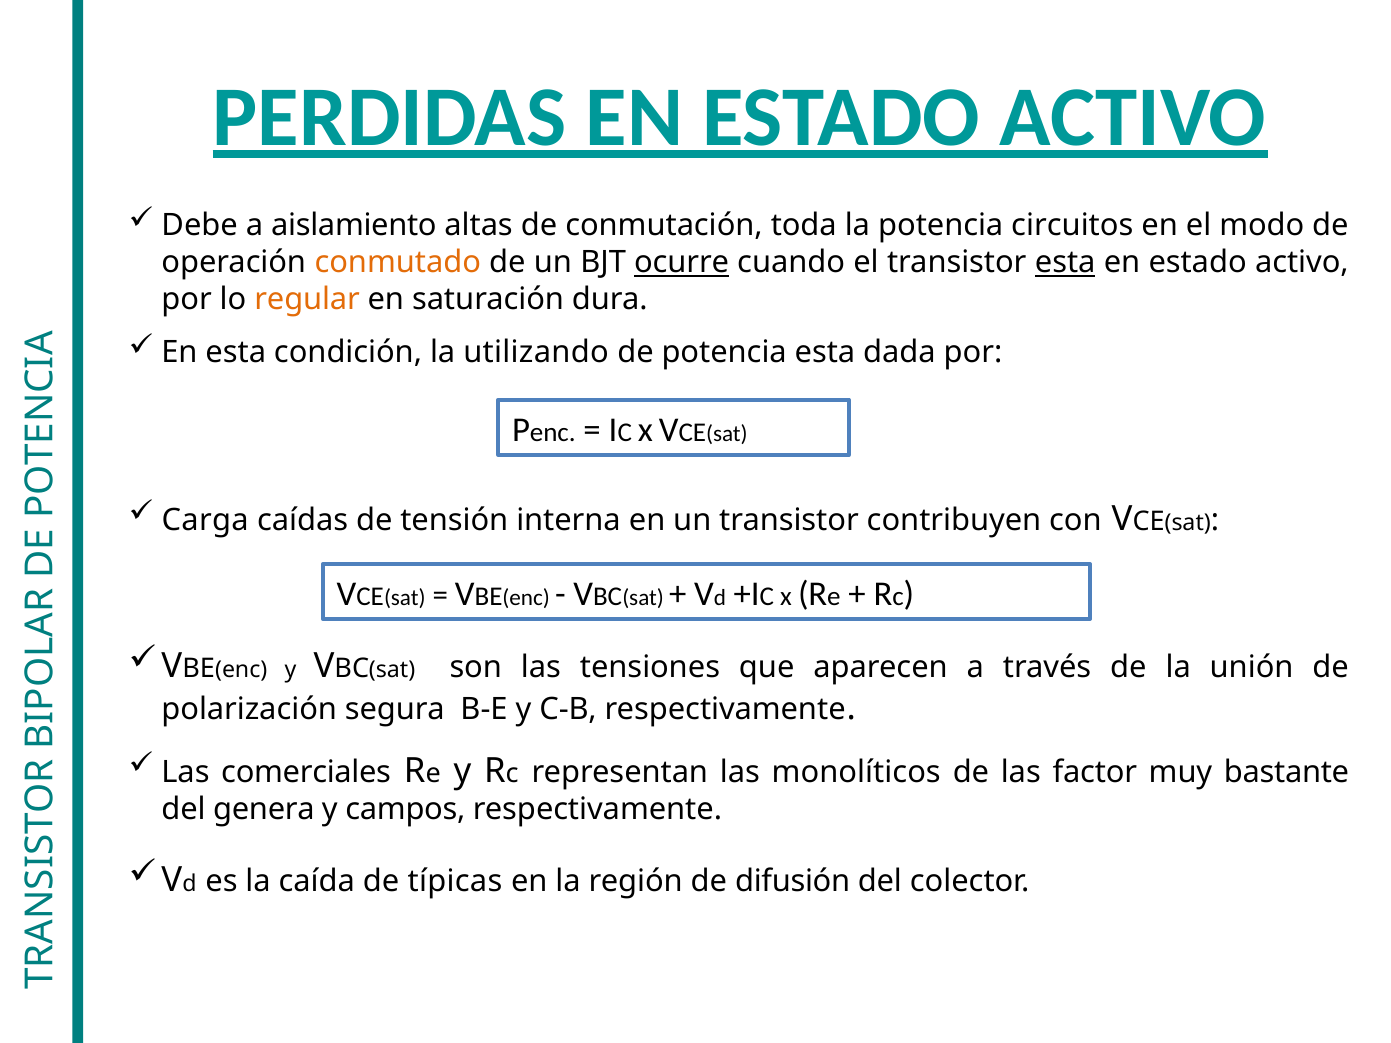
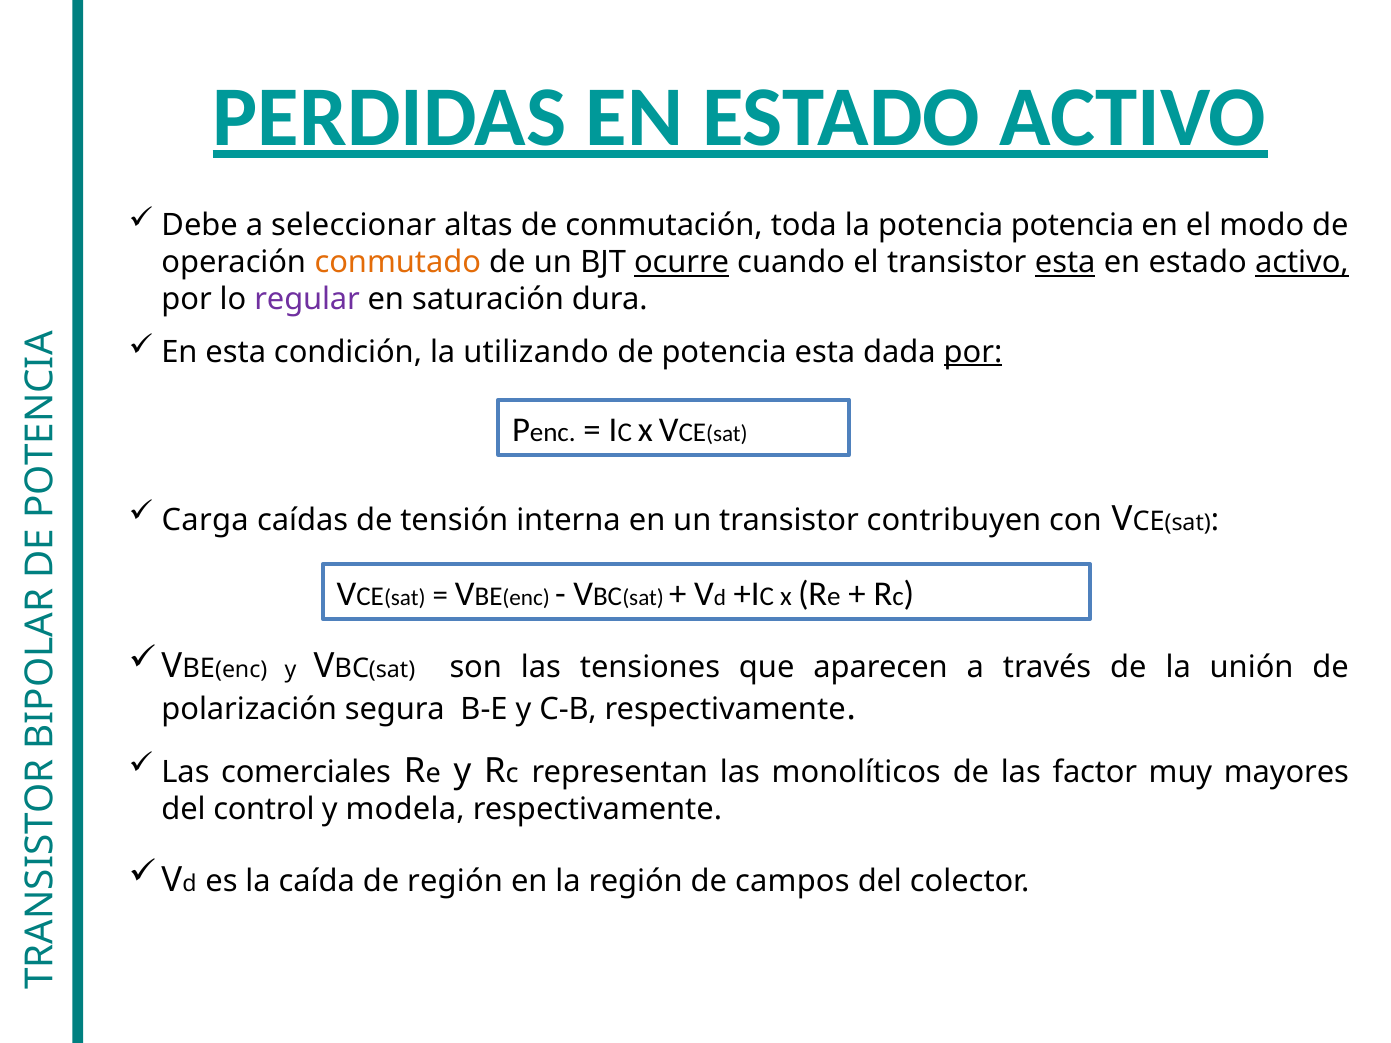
aislamiento: aislamiento -> seleccionar
potencia circuitos: circuitos -> potencia
activo at (1302, 263) underline: none -> present
regular colour: orange -> purple
por at (973, 352) underline: none -> present
bastante: bastante -> mayores
genera: genera -> control
campos: campos -> modela
de típicas: típicas -> región
difusión: difusión -> campos
